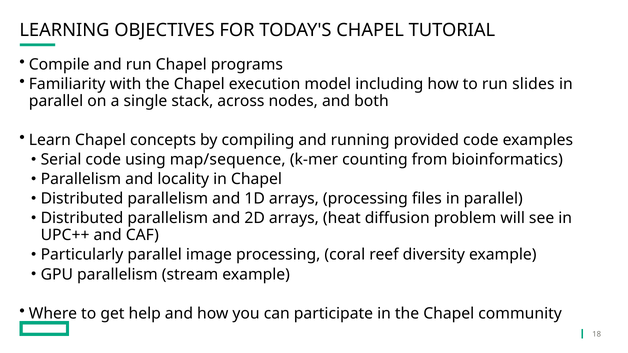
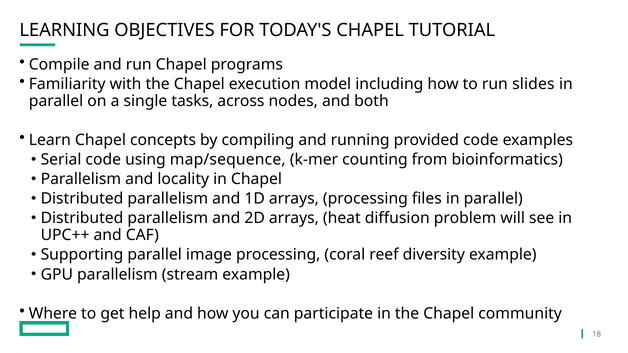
stack: stack -> tasks
Particularly: Particularly -> Supporting
